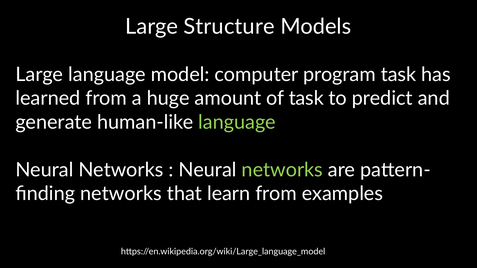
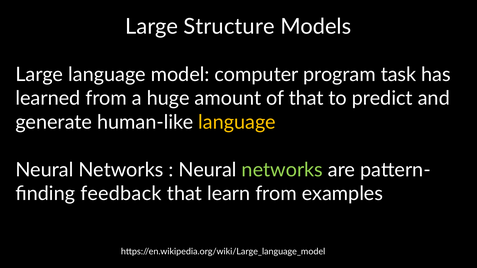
of task: task -> that
language at (237, 122) colour: light green -> yellow
networks at (121, 194): networks -> feedback
